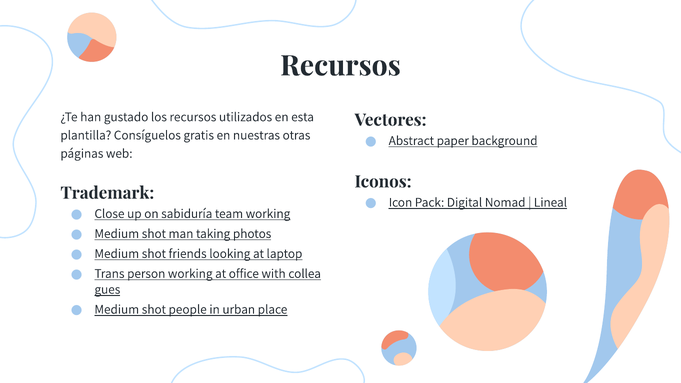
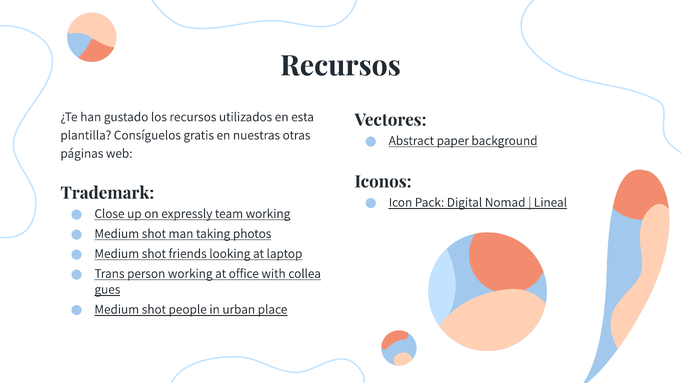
sabiduría: sabiduría -> expressly
